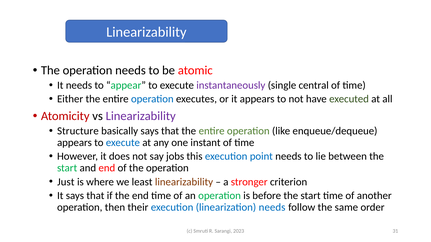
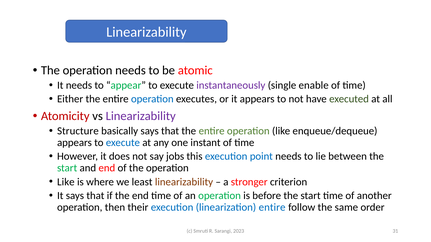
central: central -> enable
Just at (66, 182): Just -> Like
linearization needs: needs -> entire
